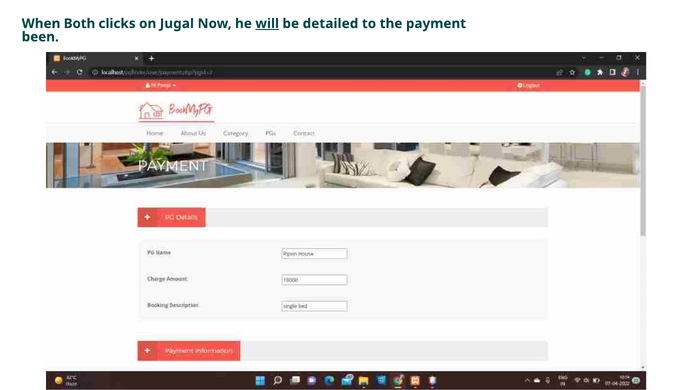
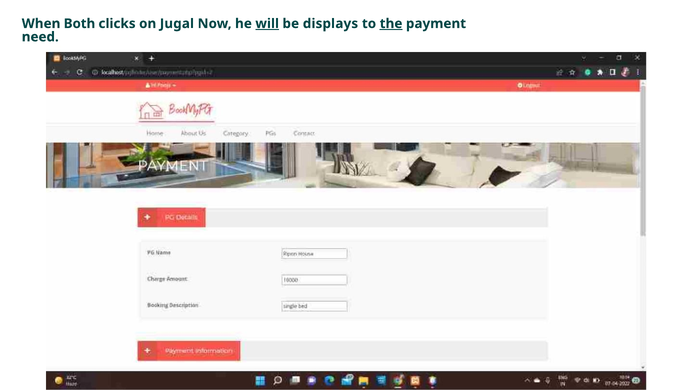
detailed: detailed -> displays
the underline: none -> present
been: been -> need
